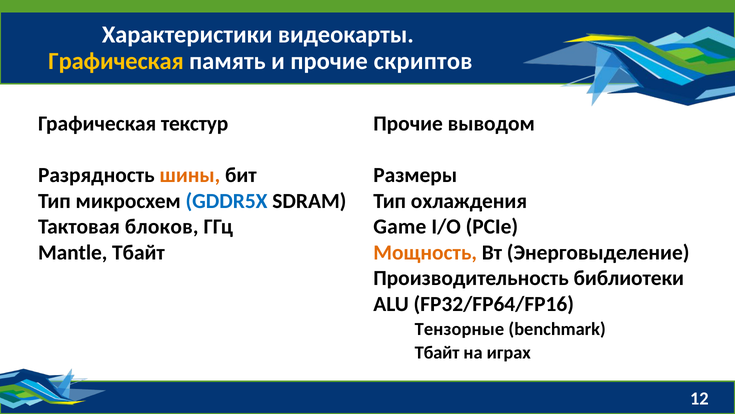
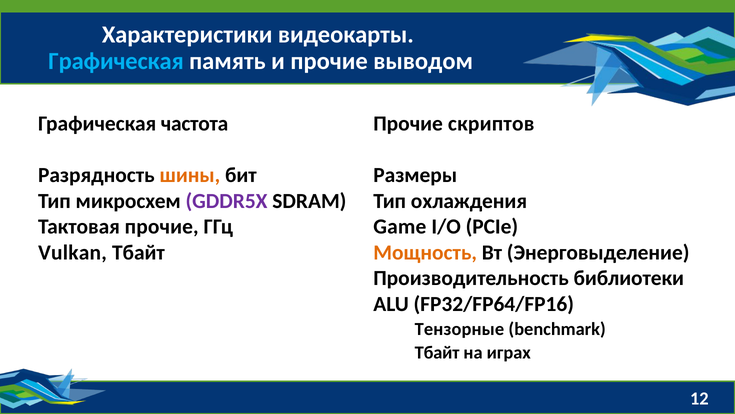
Графическая at (116, 61) colour: yellow -> light blue
скриптов: скриптов -> выводом
текстур: текстур -> частота
выводом: выводом -> скриптов
GDDR5X colour: blue -> purple
Тактовая блоков: блоков -> прочие
Mantle: Mantle -> Vulkan
